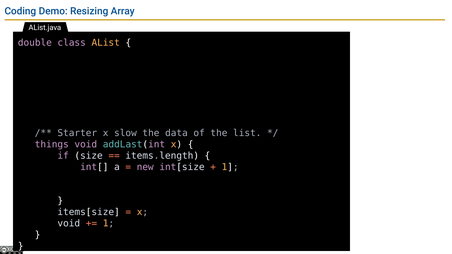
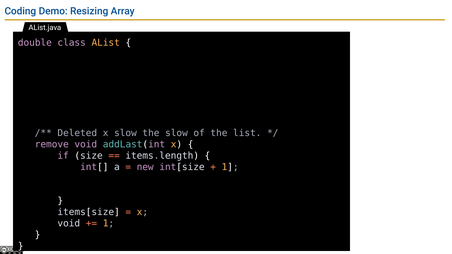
Starter: Starter -> Deleted
the data: data -> slow
things: things -> remove
